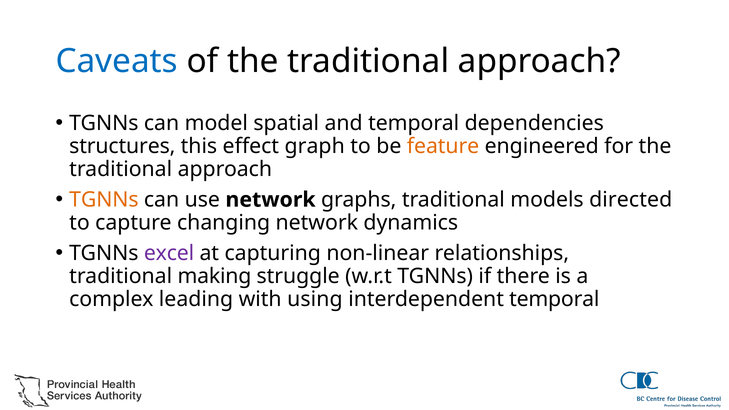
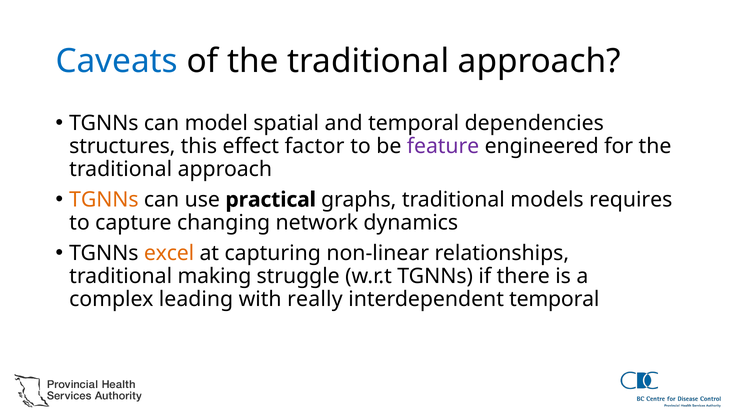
graph: graph -> factor
feature colour: orange -> purple
use network: network -> practical
directed: directed -> requires
excel colour: purple -> orange
using: using -> really
